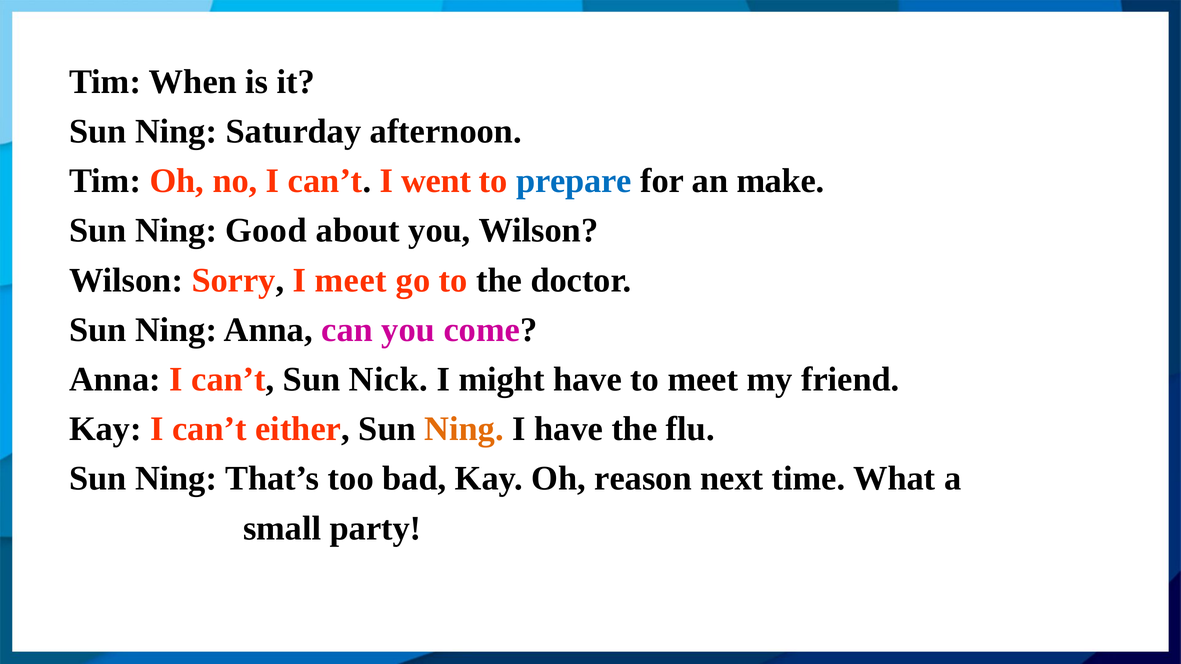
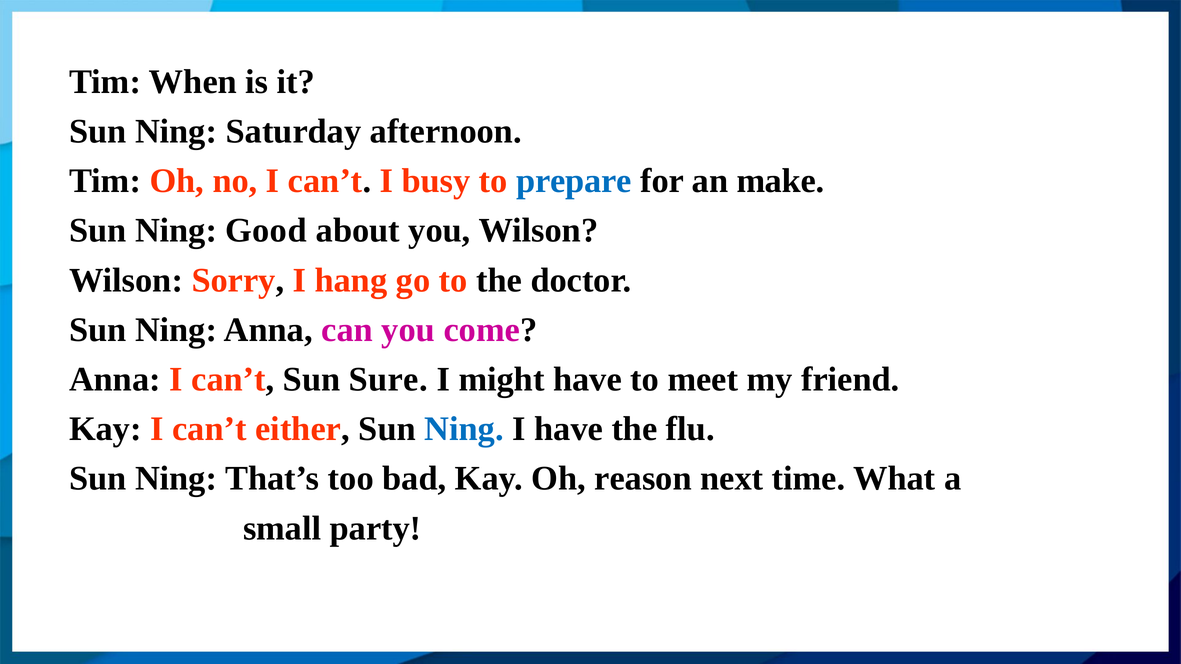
went: went -> busy
I meet: meet -> hang
Nick: Nick -> Sure
Ning at (464, 429) colour: orange -> blue
